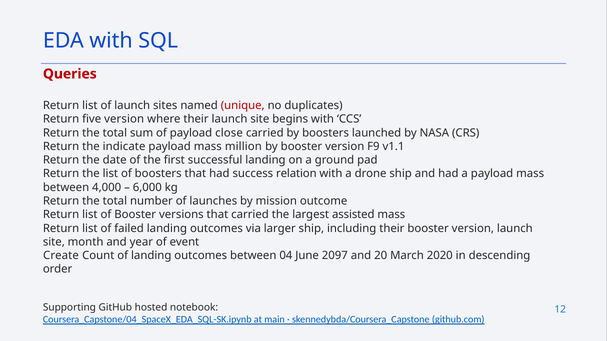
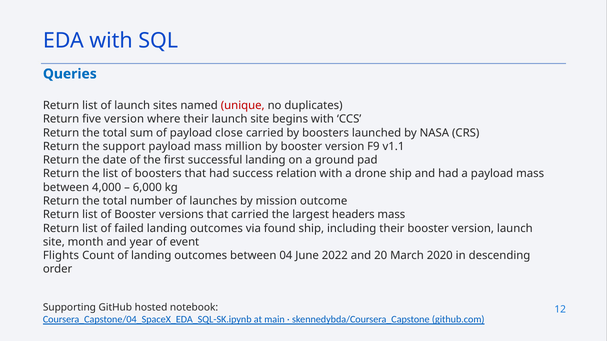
Queries colour: red -> blue
indicate: indicate -> support
assisted: assisted -> headers
larger: larger -> found
Create: Create -> Flights
2097: 2097 -> 2022
